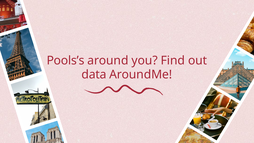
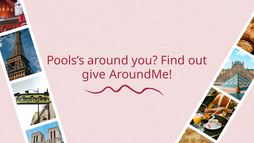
data: data -> give
